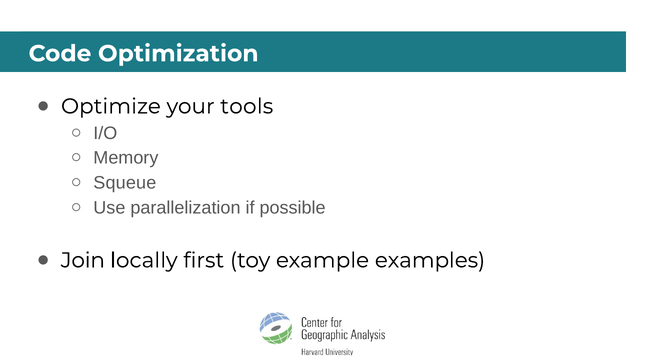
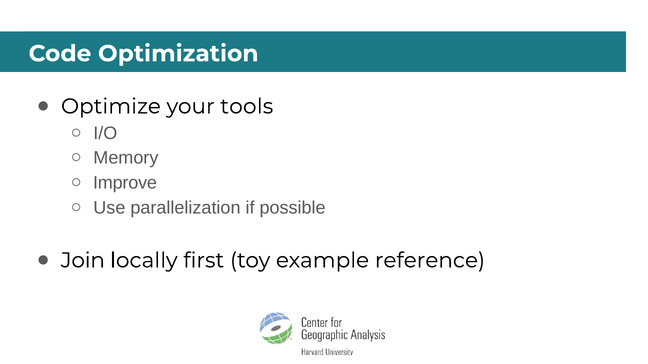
Squeue: Squeue -> Improve
examples: examples -> reference
